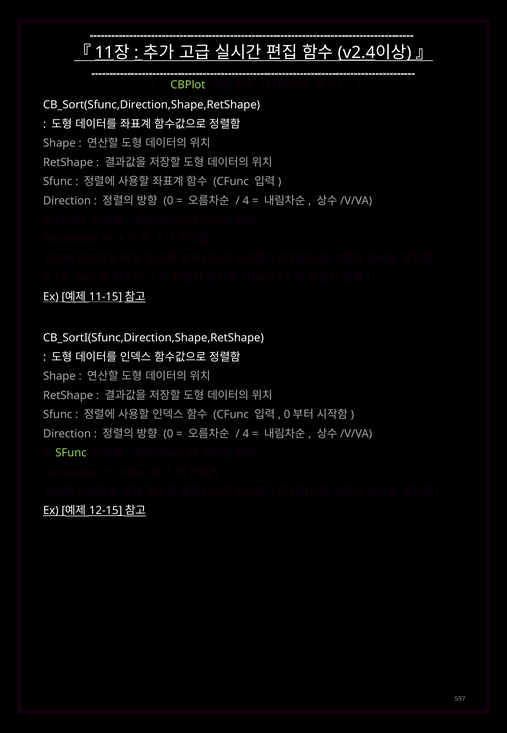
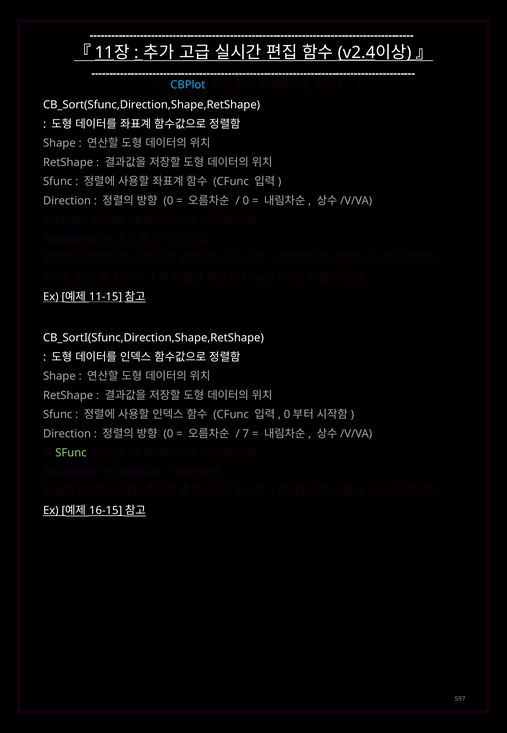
CBPlot colour: light green -> light blue
4 at (246, 201): 4 -> 0
4 at (246, 433): 4 -> 7
12-15: 12-15 -> 16-15
